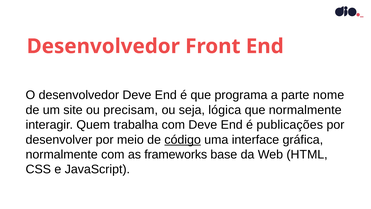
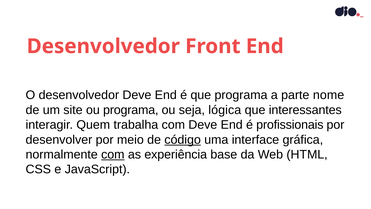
ou precisam: precisam -> programa
que normalmente: normalmente -> interessantes
publicações: publicações -> profissionais
com at (113, 154) underline: none -> present
frameworks: frameworks -> experiência
